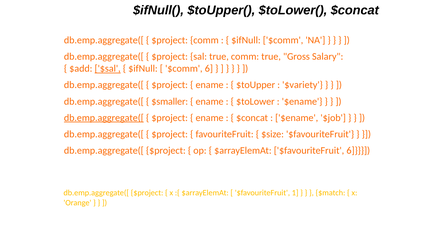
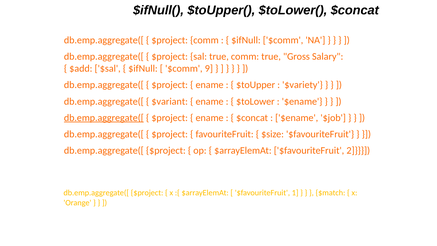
$sal underline: present -> none
$comm 6: 6 -> 9
$smaller: $smaller -> $variant
$favouriteFruit 6: 6 -> 2
